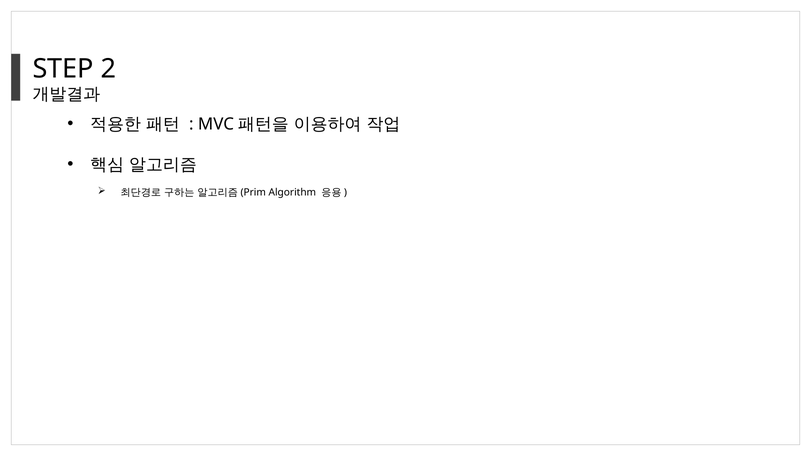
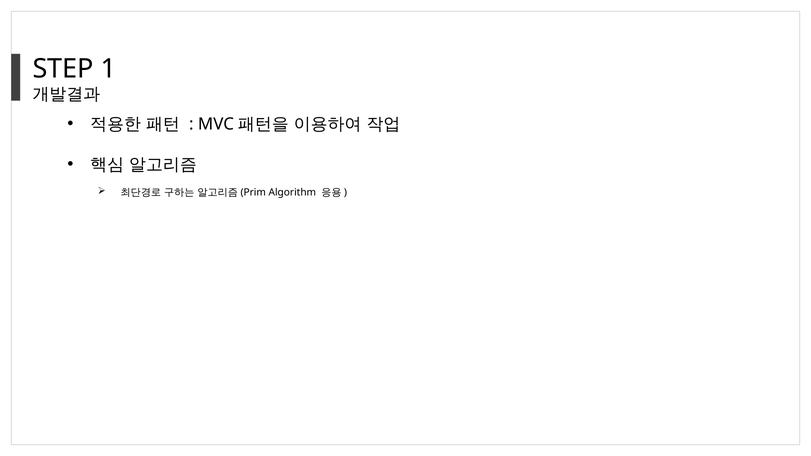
2: 2 -> 1
